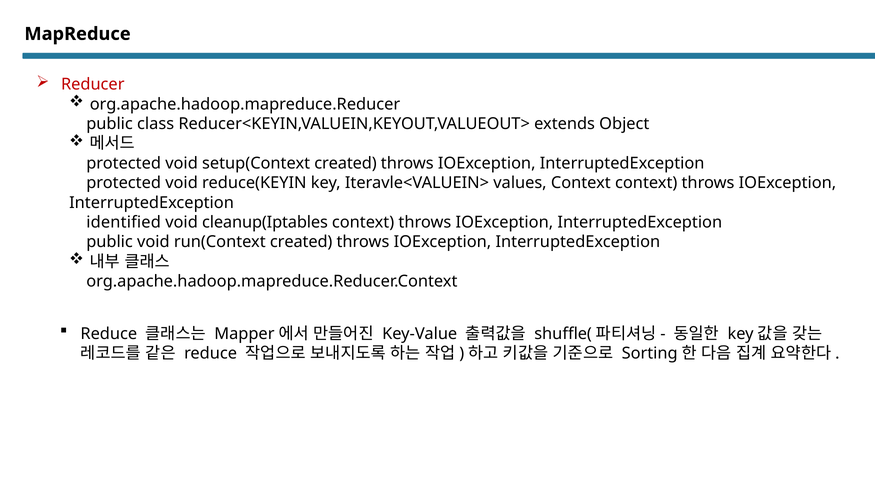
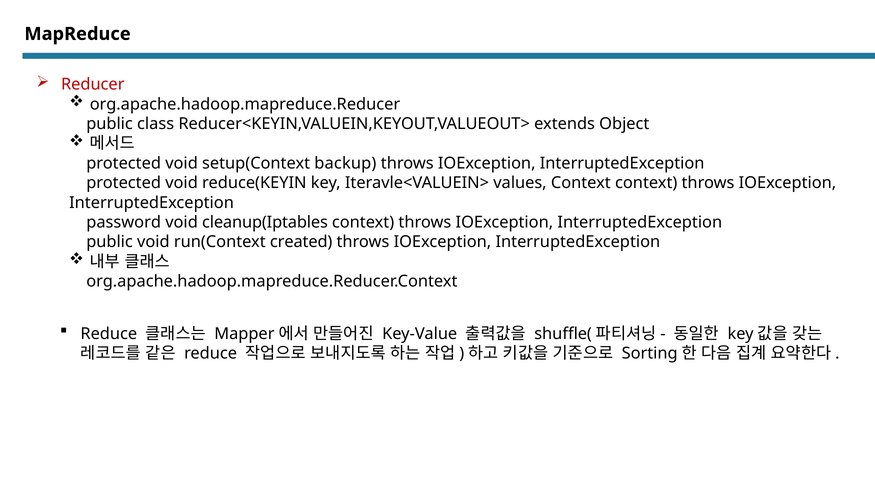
setup(Context created: created -> backup
identified: identified -> password
